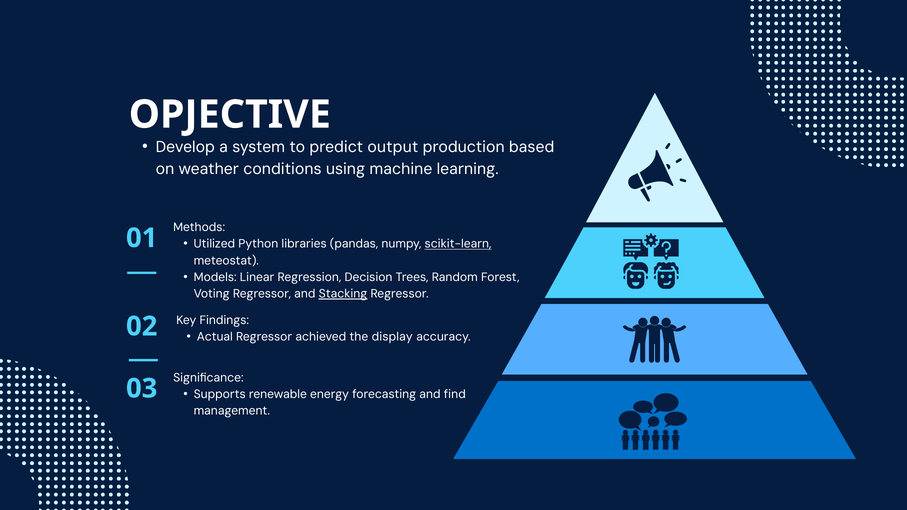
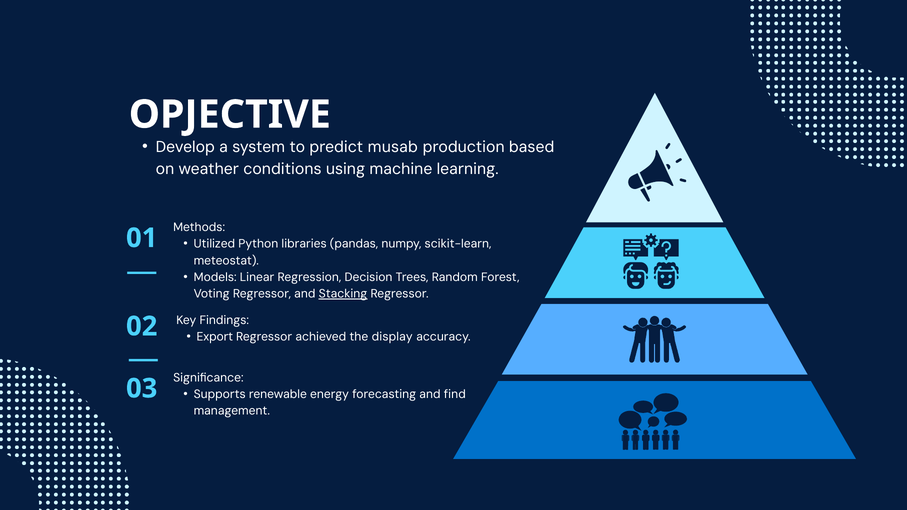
output: output -> musab
scikit-learn underline: present -> none
Actual: Actual -> Export
